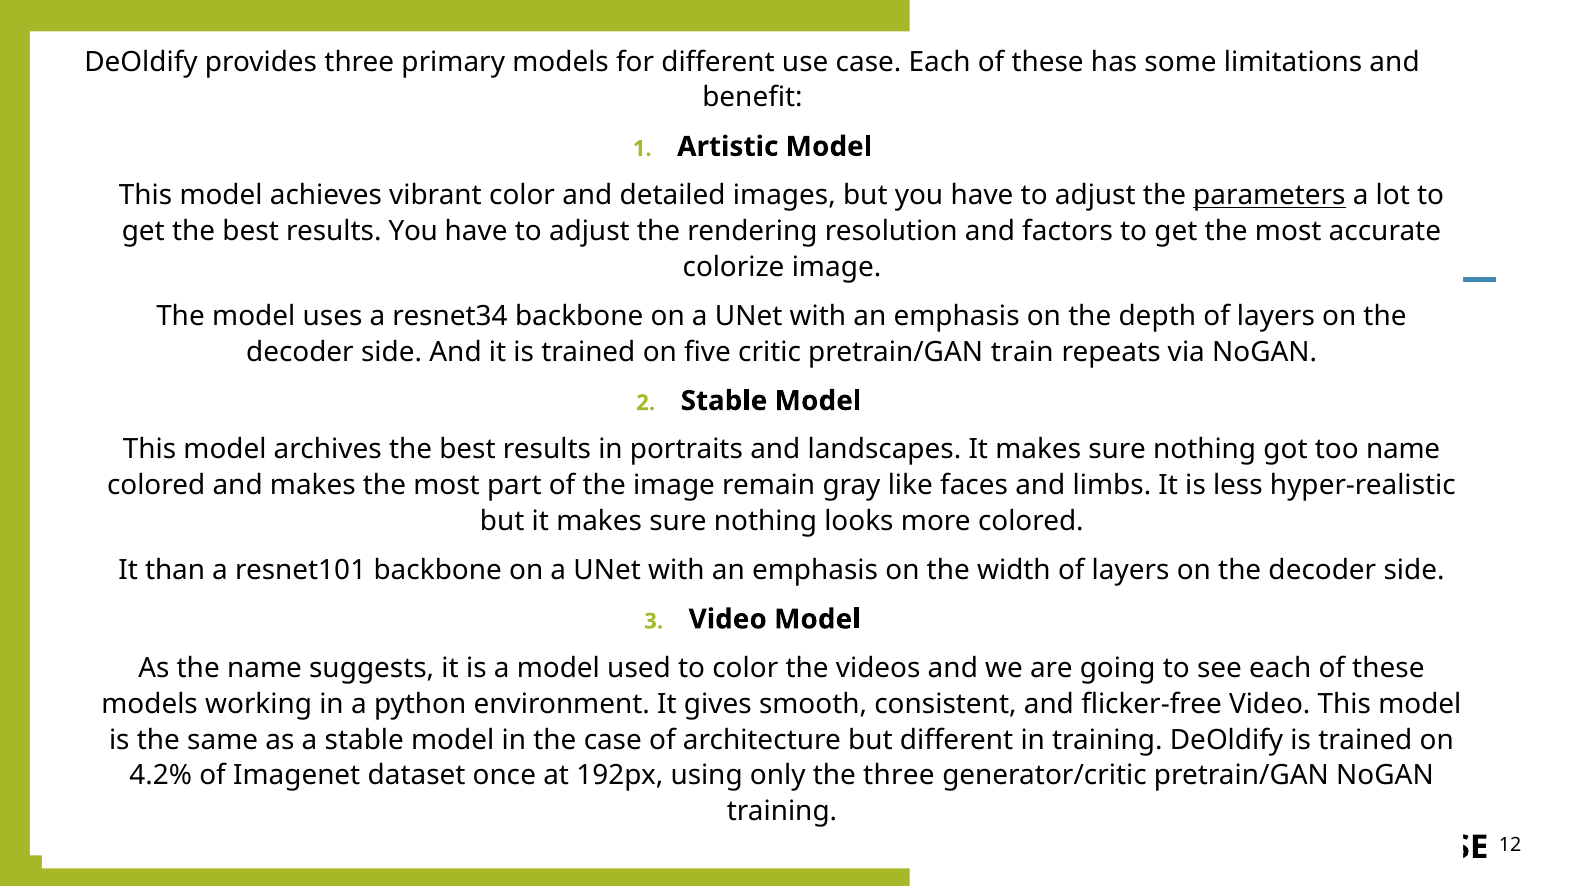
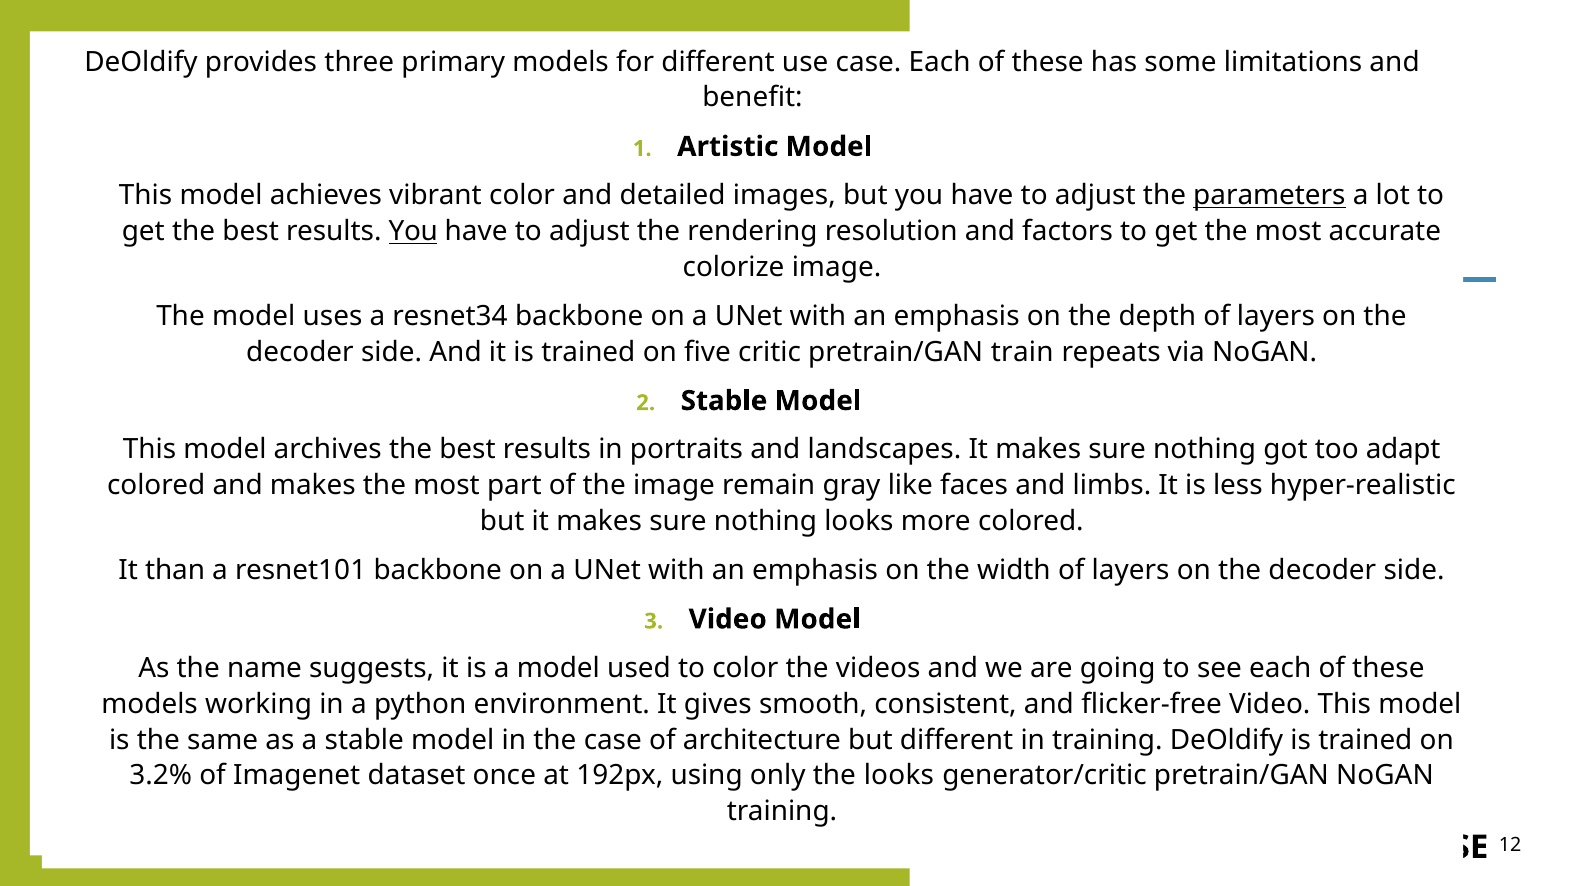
You at (413, 231) underline: none -> present
too name: name -> adapt
4.2%: 4.2% -> 3.2%
the three: three -> looks
